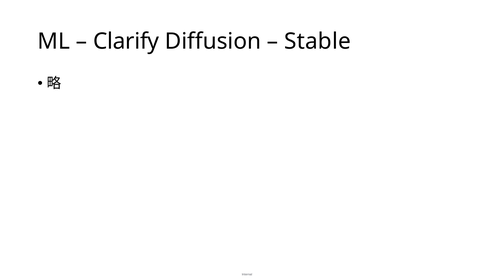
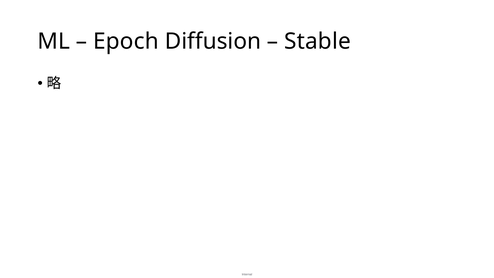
Clarify: Clarify -> Epoch
